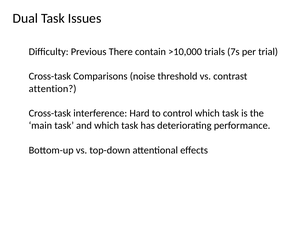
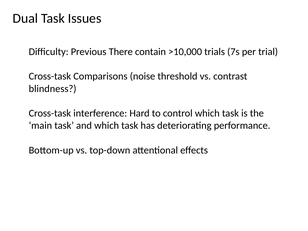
attention: attention -> blindness
